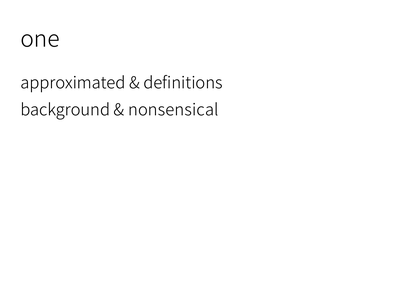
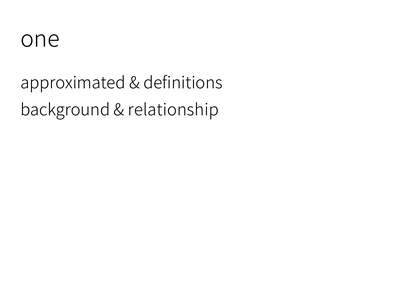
nonsensical: nonsensical -> relationship
